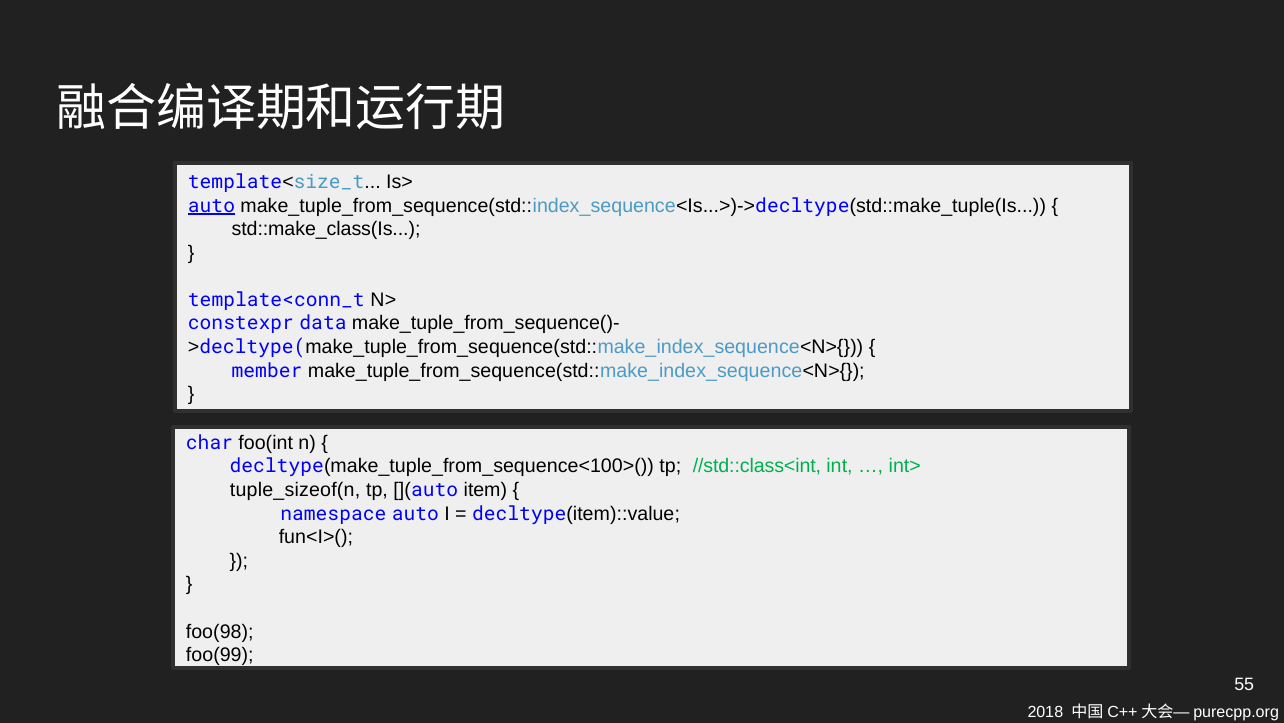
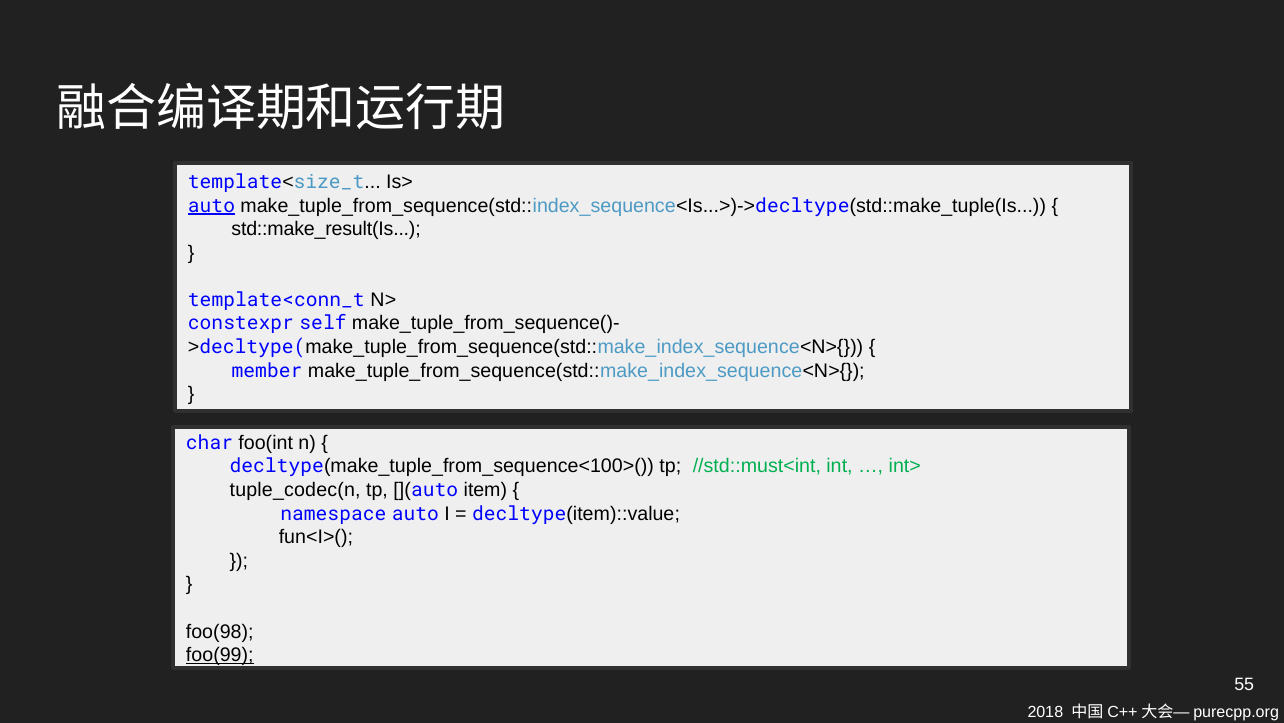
std::make_class(Is: std::make_class(Is -> std::make_result(Is
data: data -> self
//std::class<int: //std::class<int -> //std::must<int
tuple_sizeof(n: tuple_sizeof(n -> tuple_codec(n
foo(99 underline: none -> present
